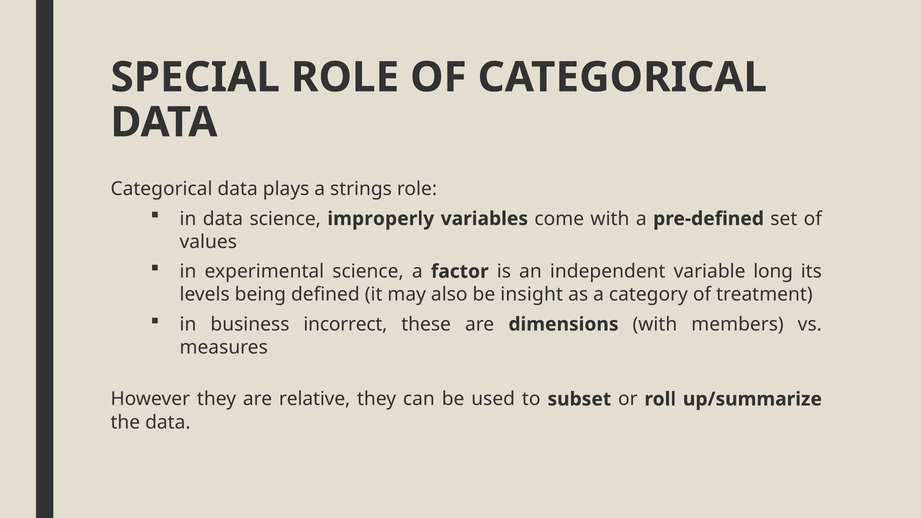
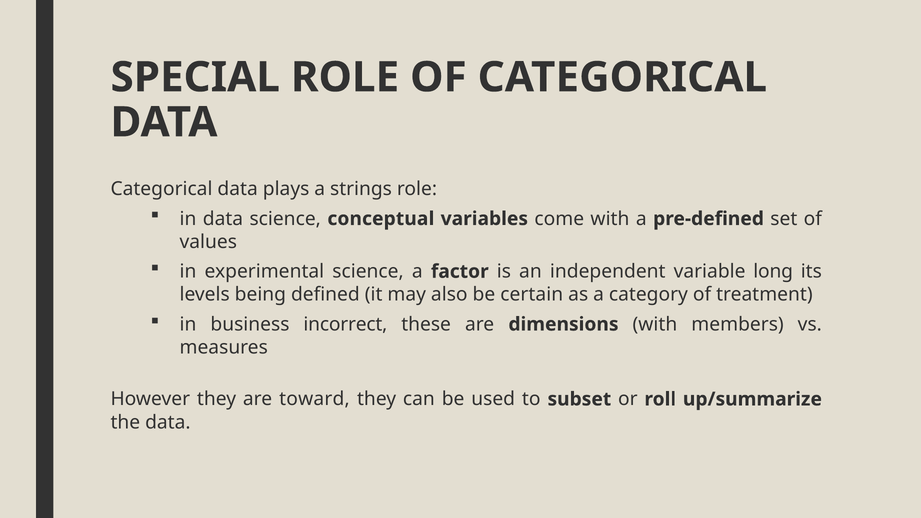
improperly: improperly -> conceptual
insight: insight -> certain
relative: relative -> toward
